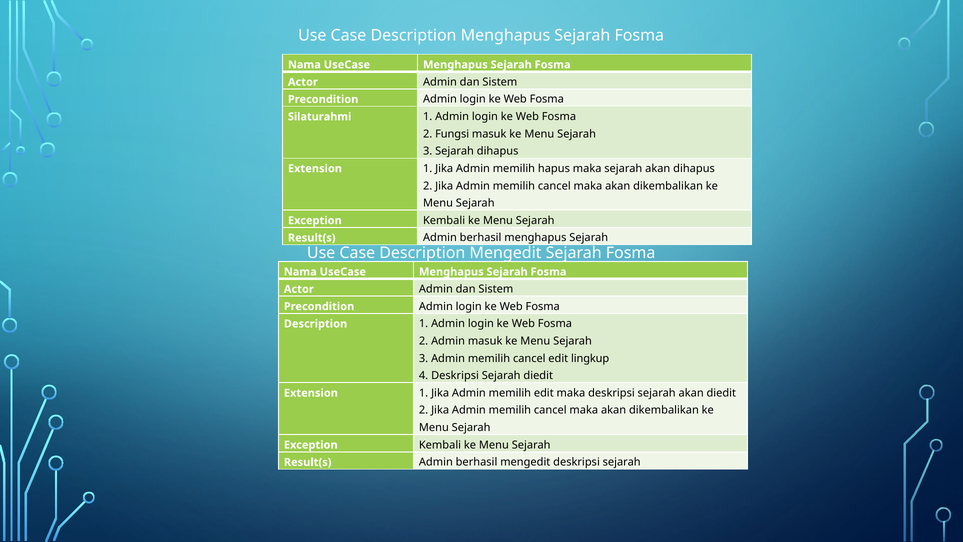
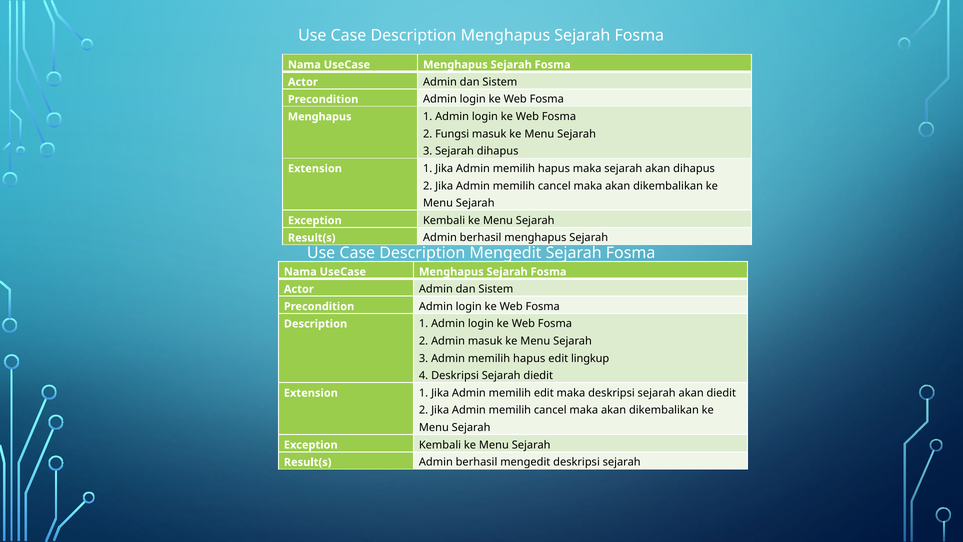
Silaturahmi at (320, 117): Silaturahmi -> Menghapus
3 Admin memilih cancel: cancel -> hapus
